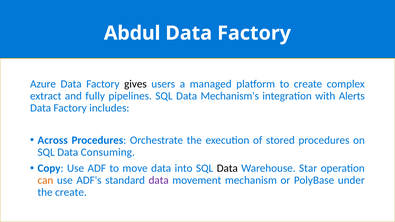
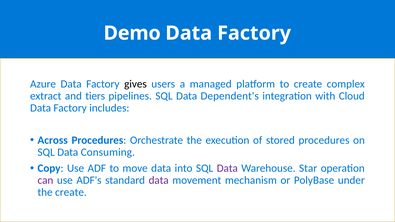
Abdul: Abdul -> Demo
fully: fully -> tiers
Mechanism's: Mechanism's -> Dependent's
Alerts: Alerts -> Cloud
Data at (227, 168) colour: black -> purple
can colour: orange -> purple
